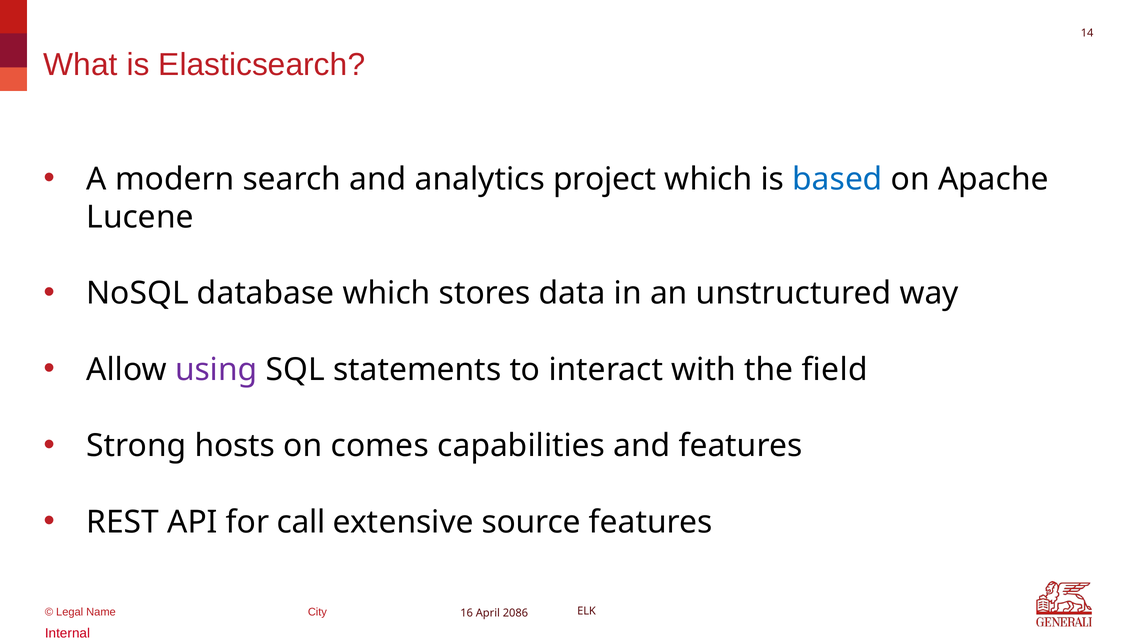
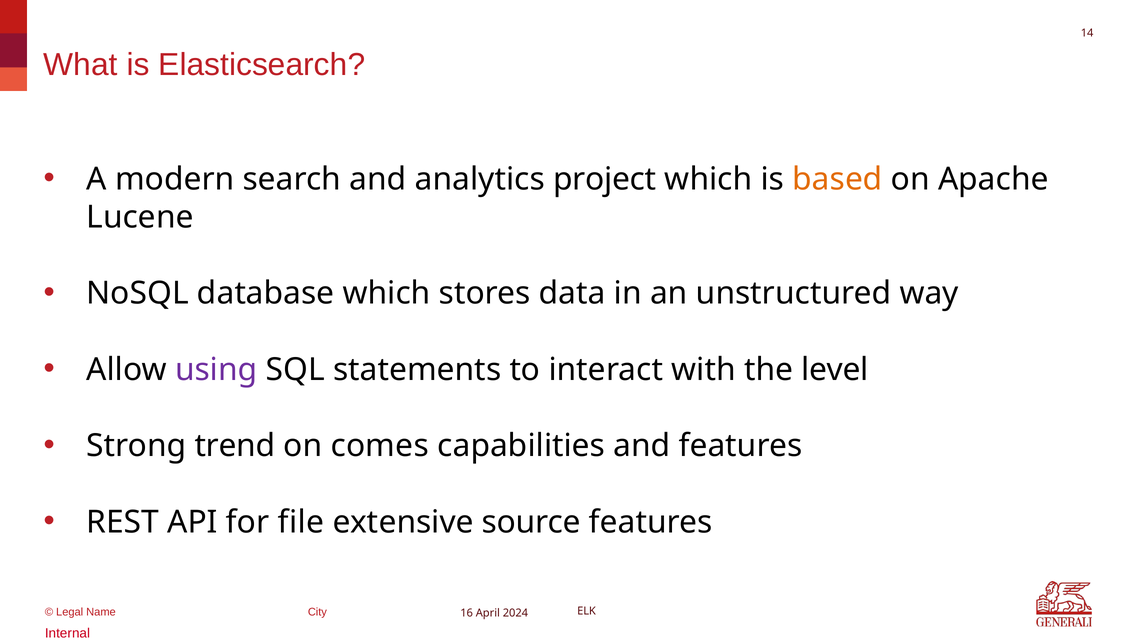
based colour: blue -> orange
field: field -> level
hosts: hosts -> trend
call: call -> file
2086: 2086 -> 2024
